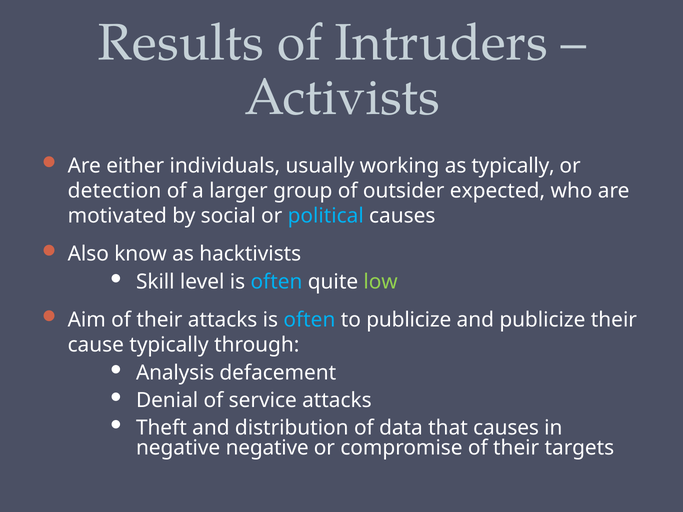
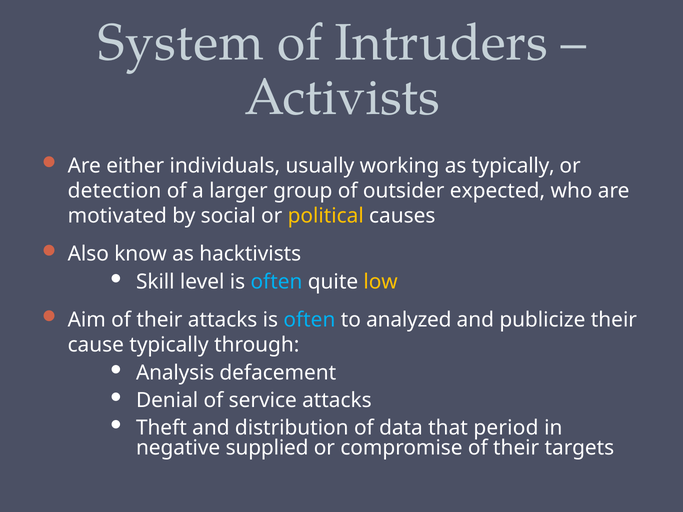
Results: Results -> System
political colour: light blue -> yellow
low colour: light green -> yellow
to publicize: publicize -> analyzed
that causes: causes -> period
negative negative: negative -> supplied
